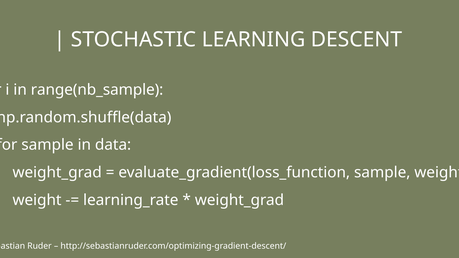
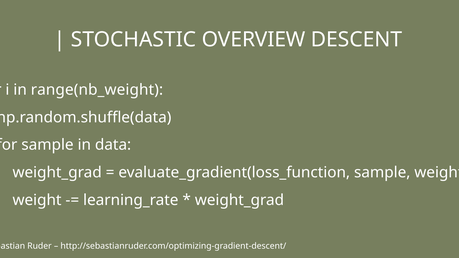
LEARNING: LEARNING -> OVERVIEW
range(nb_sample: range(nb_sample -> range(nb_weight
